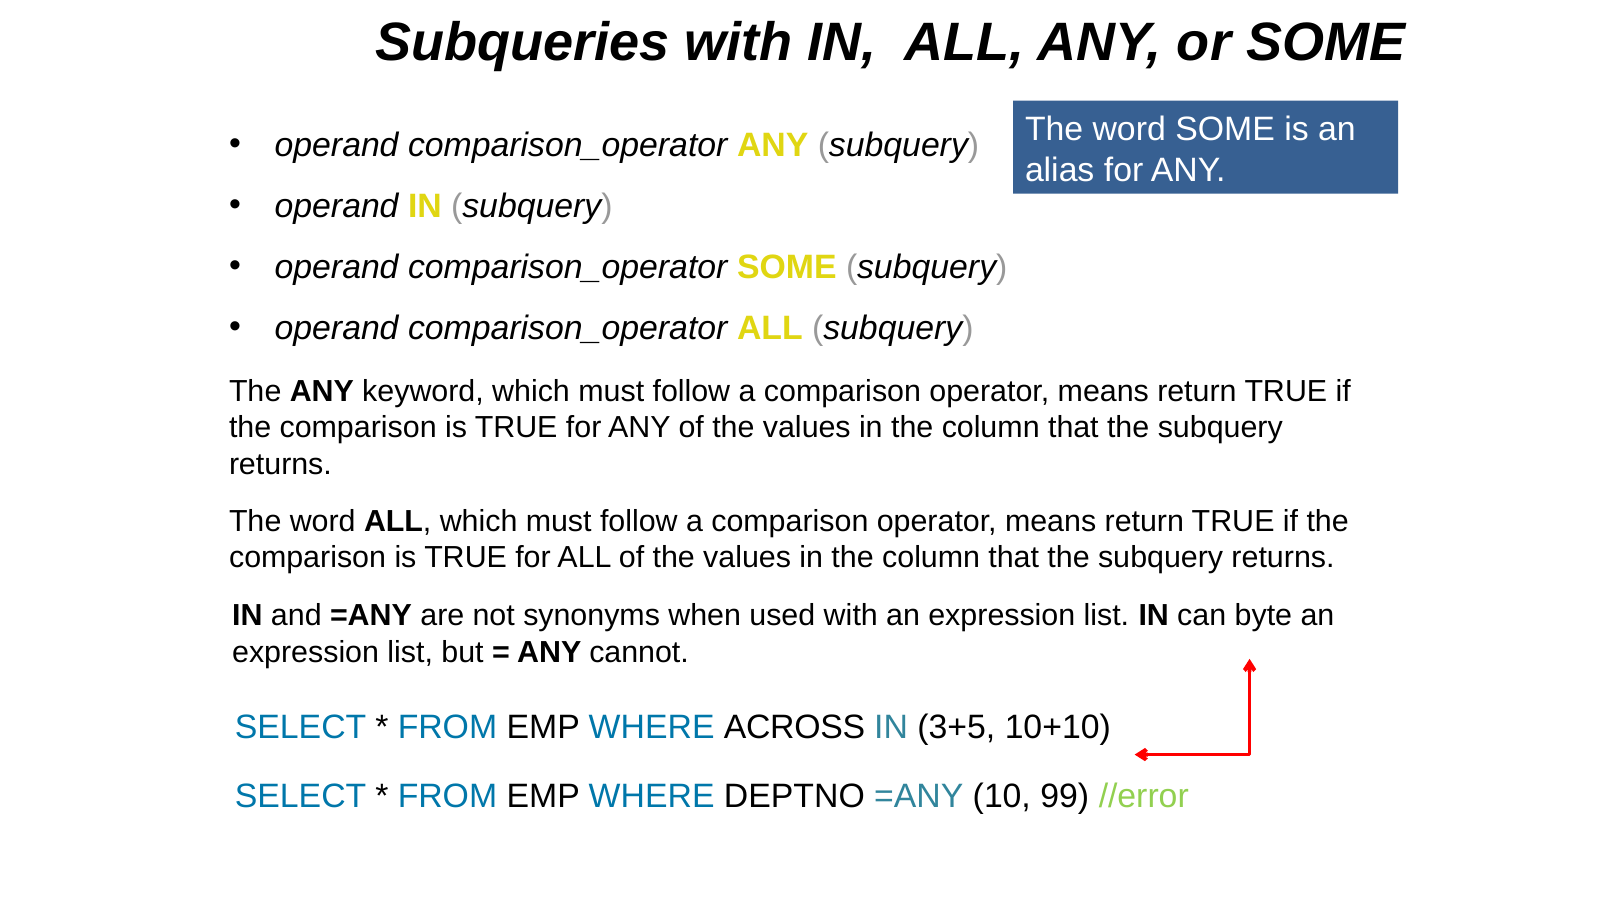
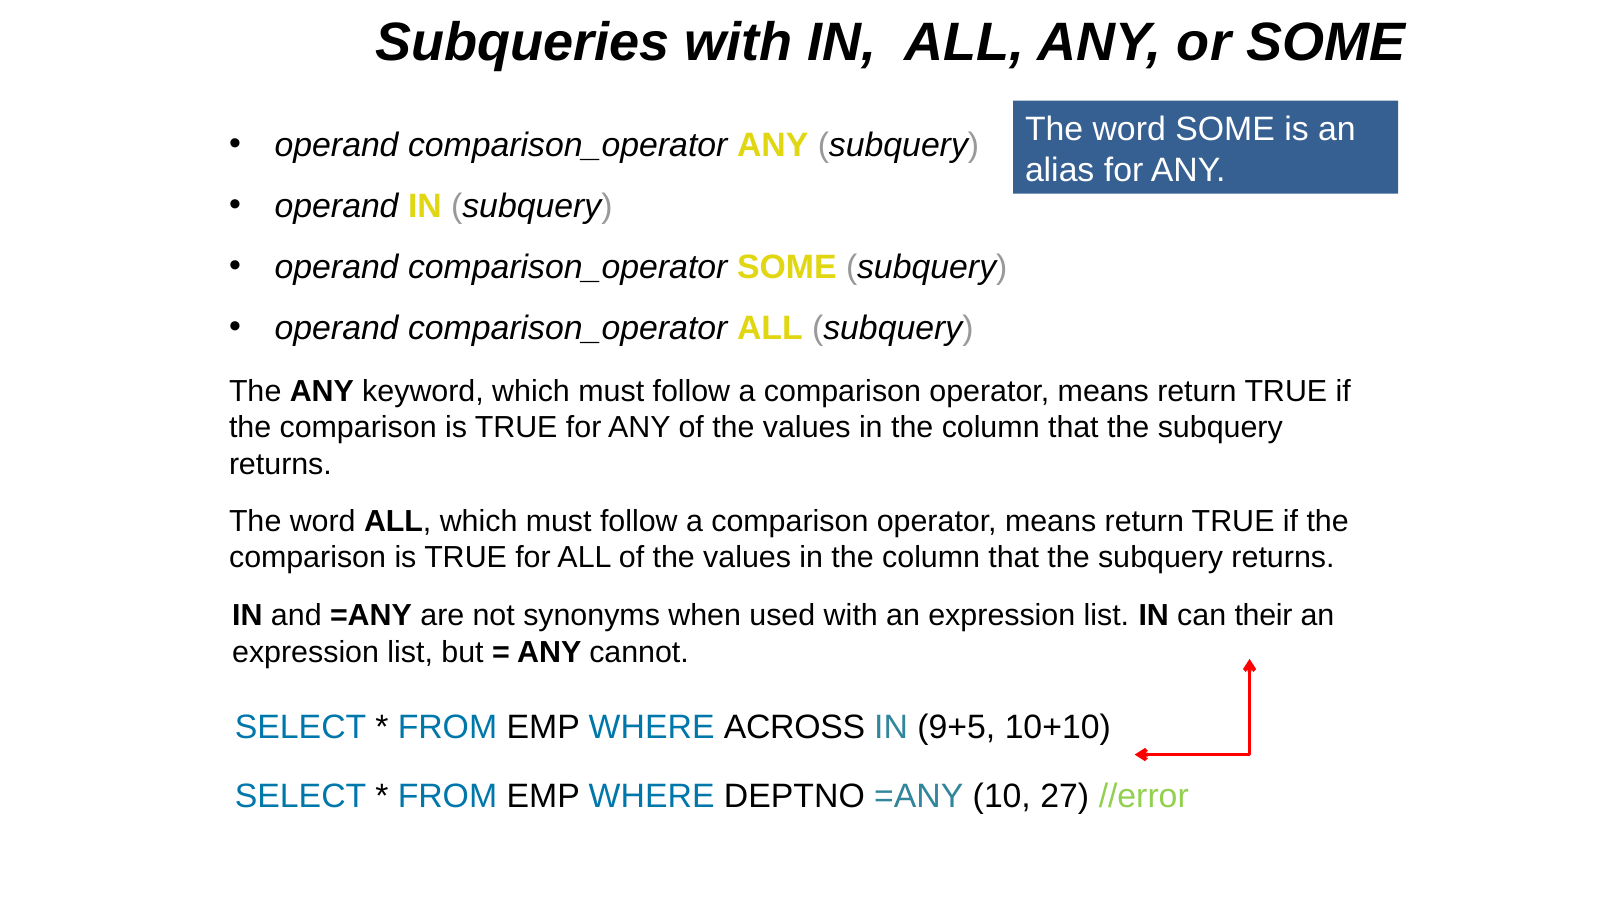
byte: byte -> their
3+5: 3+5 -> 9+5
99: 99 -> 27
